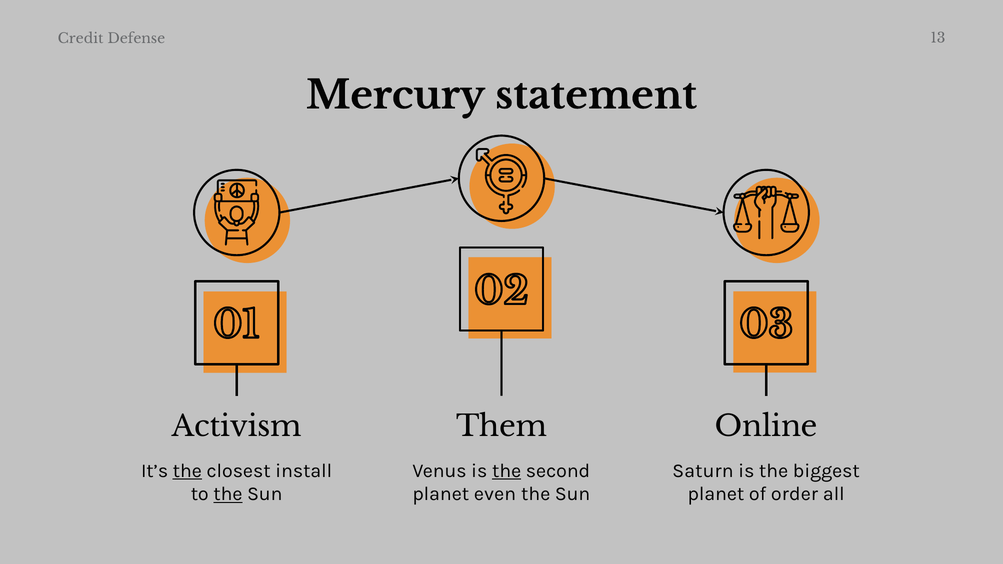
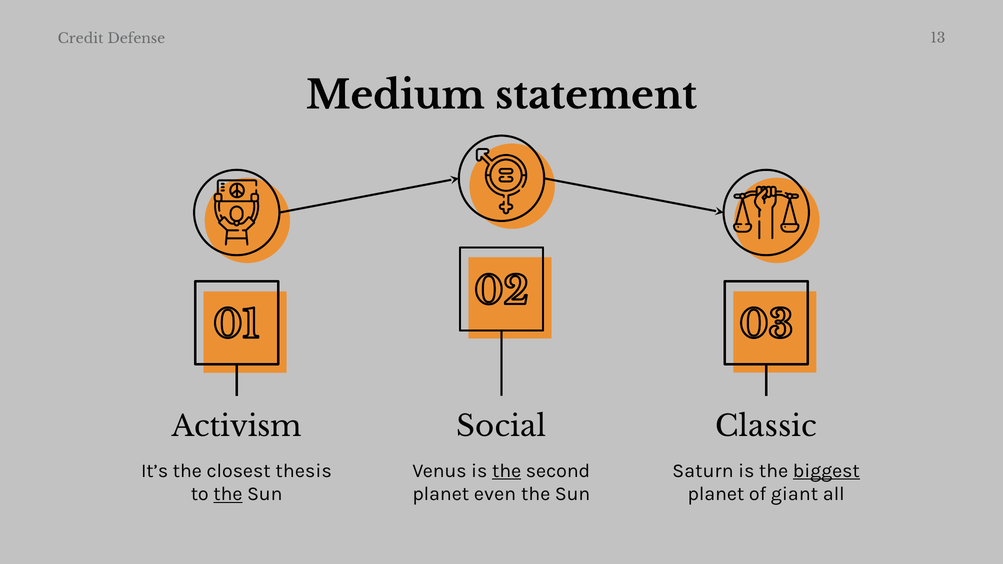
Mercury: Mercury -> Medium
Them: Them -> Social
Online: Online -> Classic
the at (187, 471) underline: present -> none
install: install -> thesis
biggest underline: none -> present
order: order -> giant
